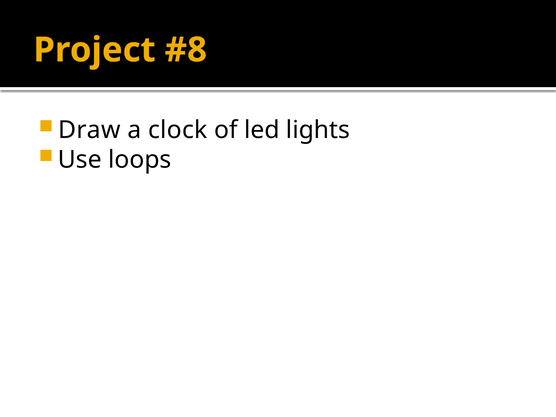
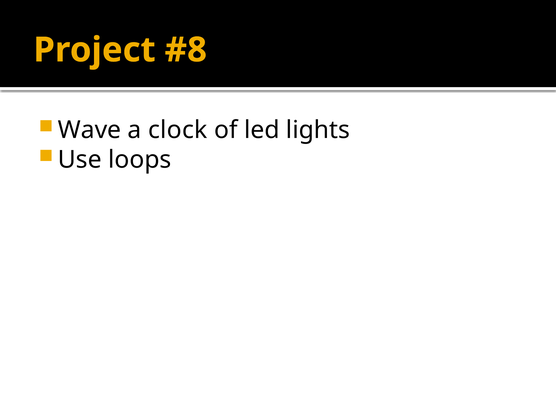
Draw: Draw -> Wave
